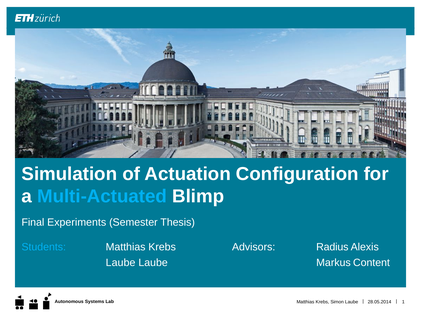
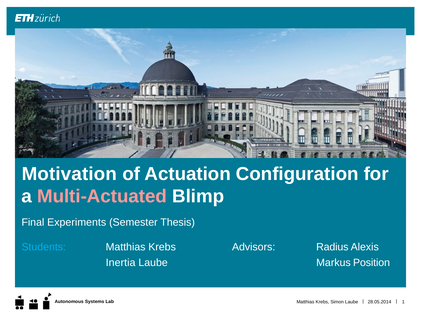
Simulation: Simulation -> Motivation
Multi-Actuated colour: light blue -> pink
Laube at (121, 263): Laube -> Inertia
Content: Content -> Position
